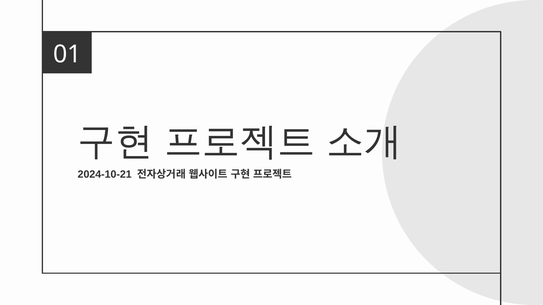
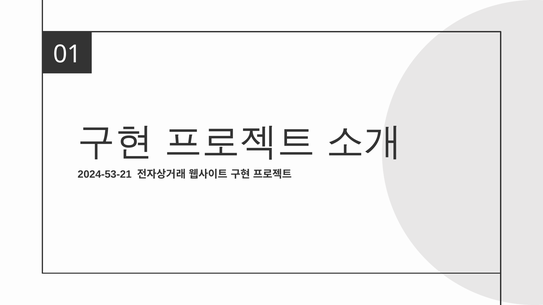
2024-10-21: 2024-10-21 -> 2024-53-21
